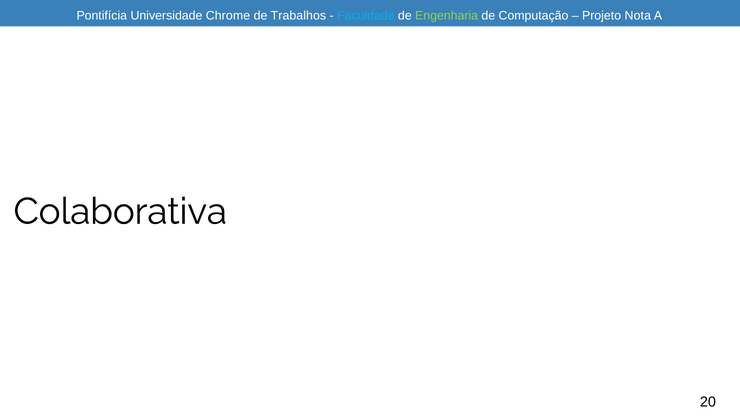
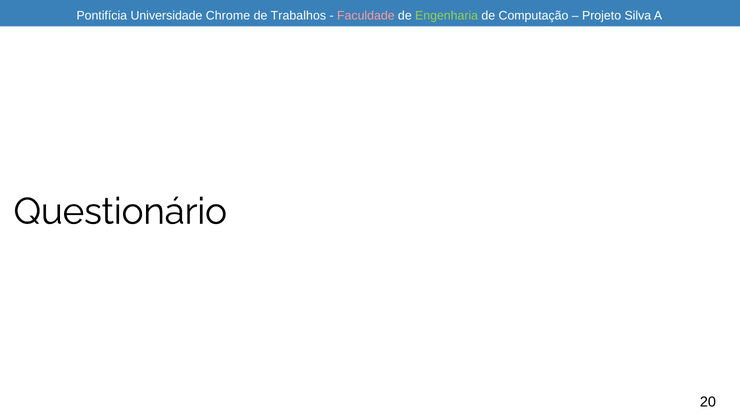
Faculdade colour: light blue -> pink
Nota: Nota -> Silva
Colaborativa: Colaborativa -> Questionário
